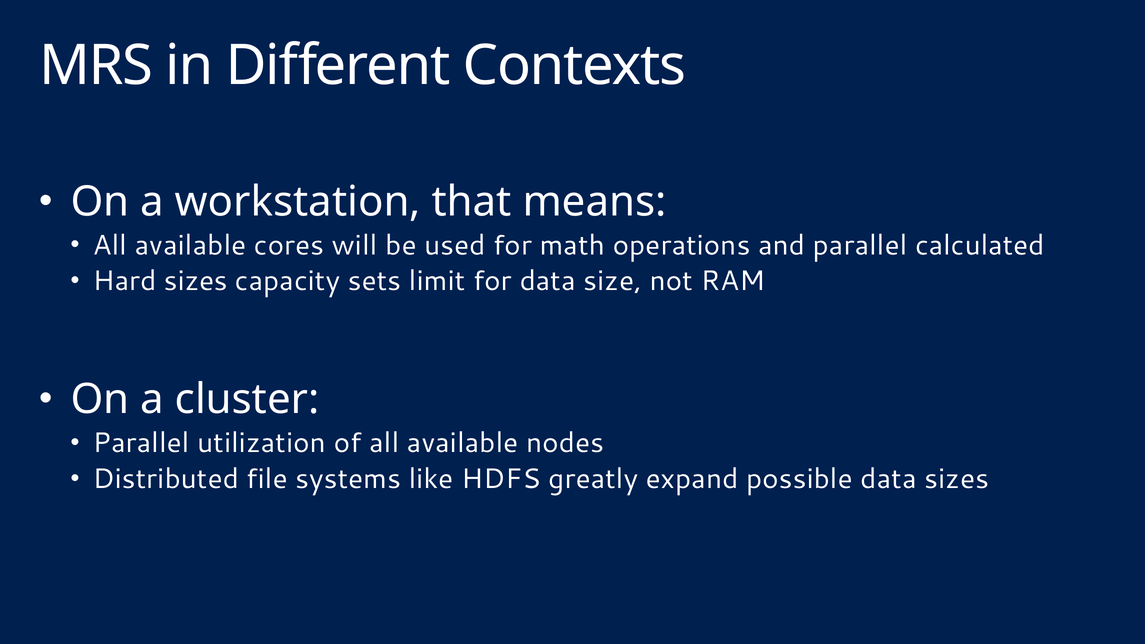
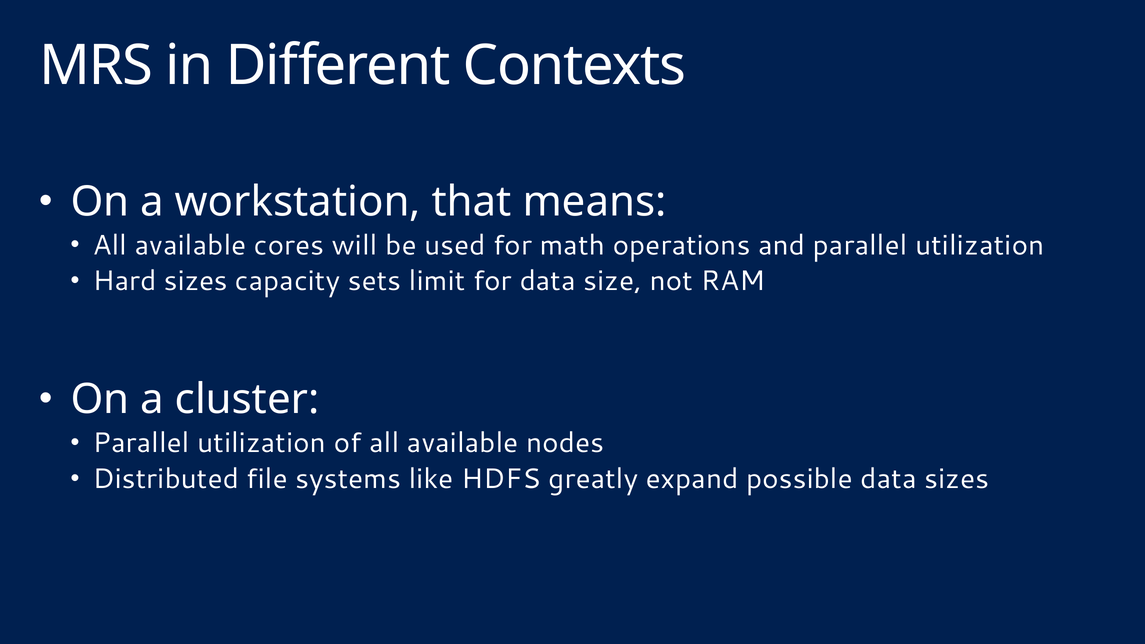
and parallel calculated: calculated -> utilization
